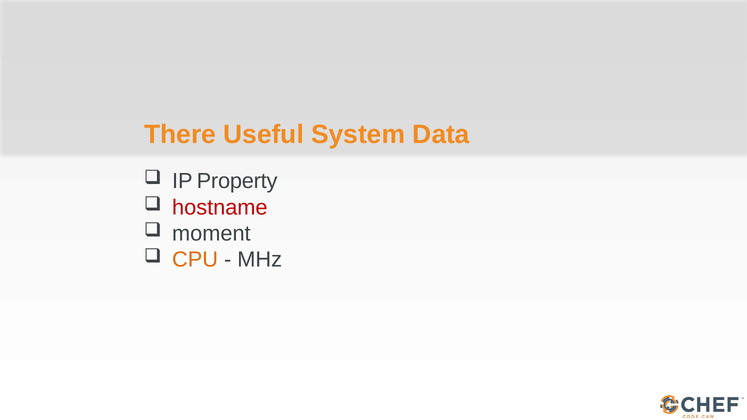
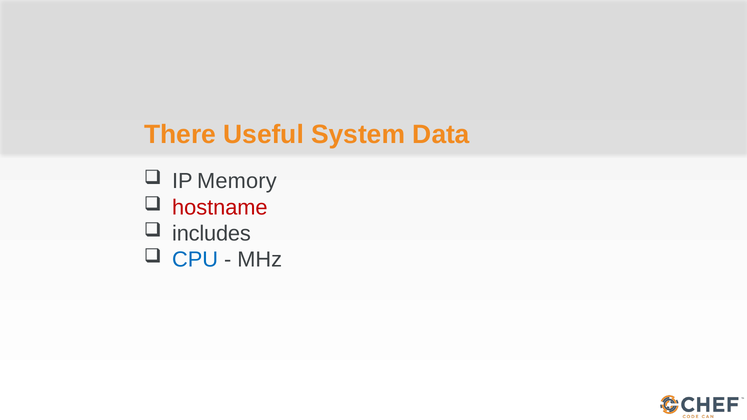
Property: Property -> Memory
moment: moment -> includes
CPU colour: orange -> blue
